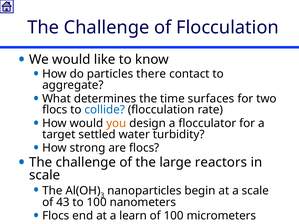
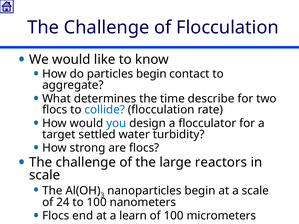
particles there: there -> begin
surfaces: surfaces -> describe
you colour: orange -> blue
43: 43 -> 24
